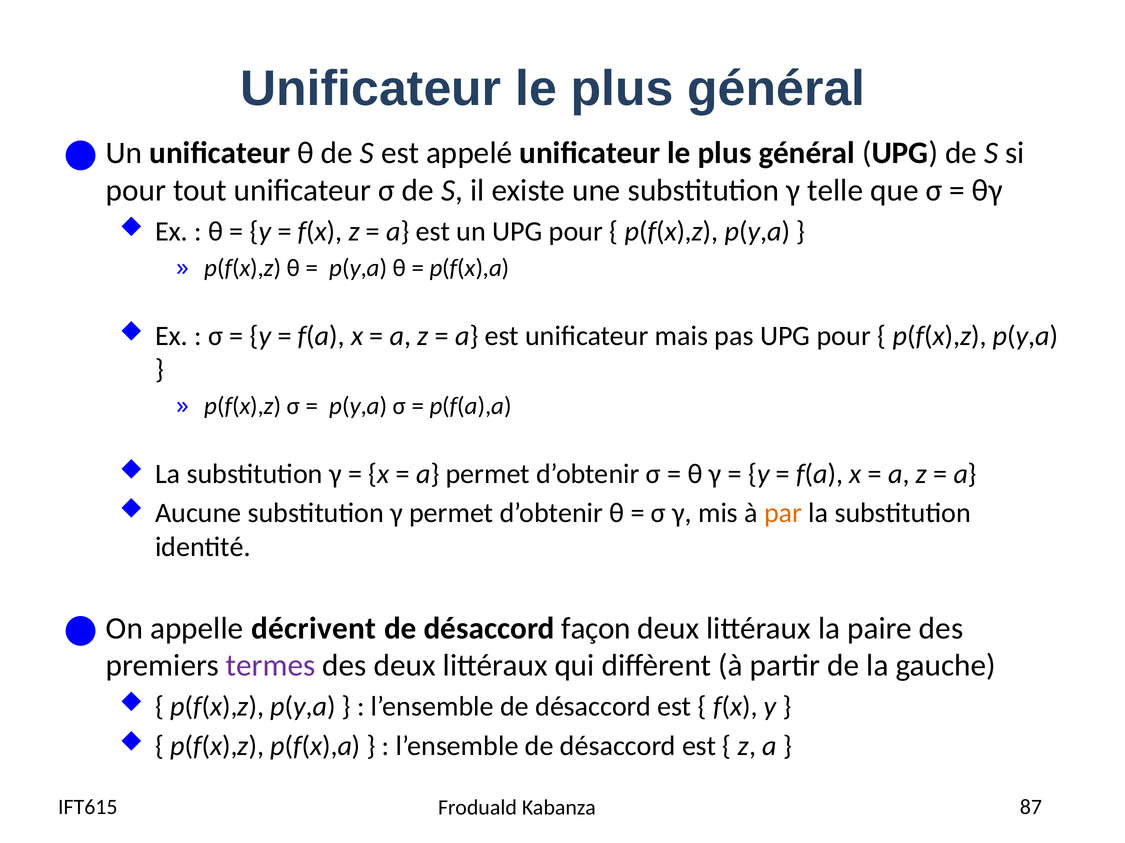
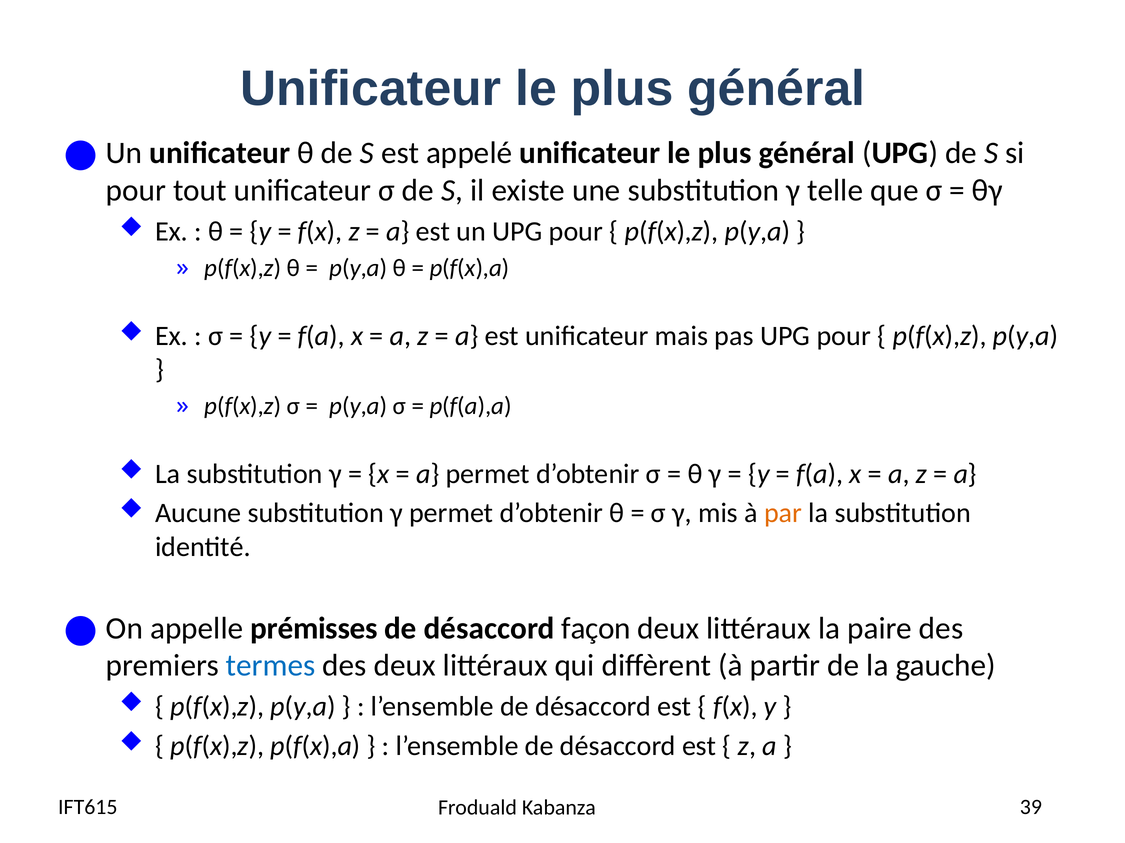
décrivent: décrivent -> prémisses
termes colour: purple -> blue
87: 87 -> 39
